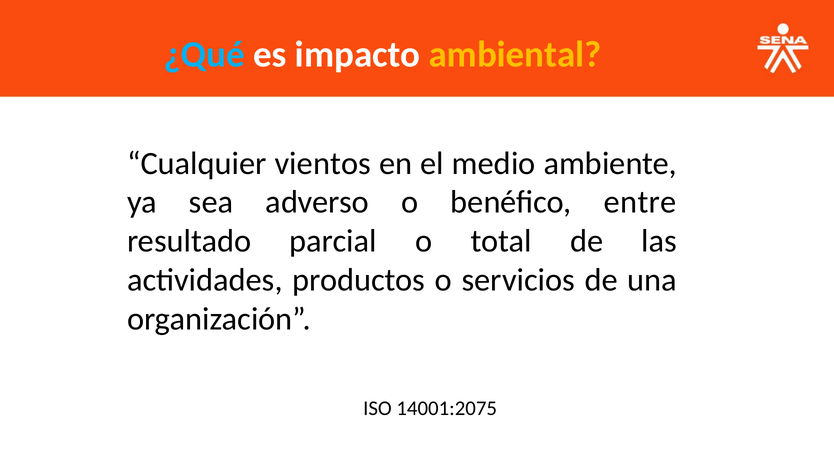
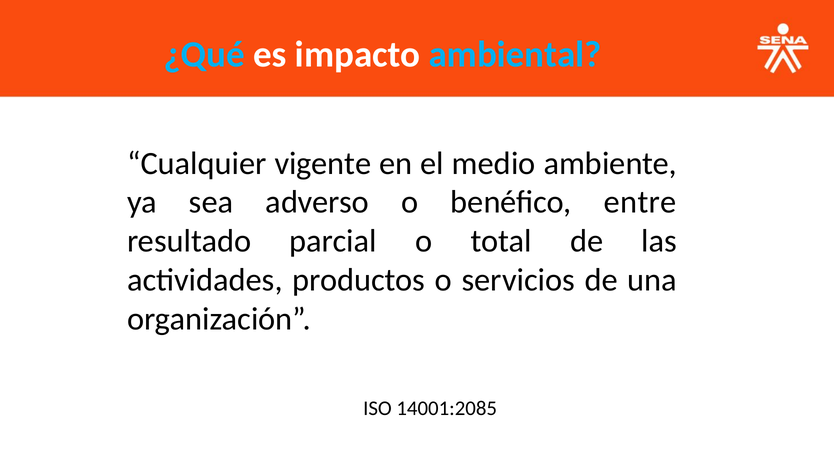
ambiental colour: yellow -> light blue
vientos: vientos -> vigente
14001:2075: 14001:2075 -> 14001:2085
